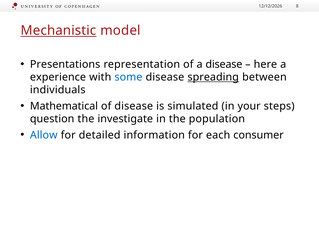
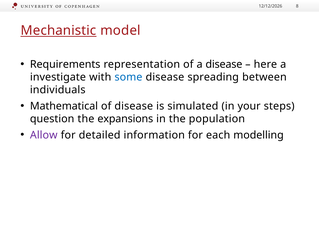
Presentations: Presentations -> Requirements
experience: experience -> investigate
spreading underline: present -> none
investigate: investigate -> expansions
Allow colour: blue -> purple
consumer: consumer -> modelling
